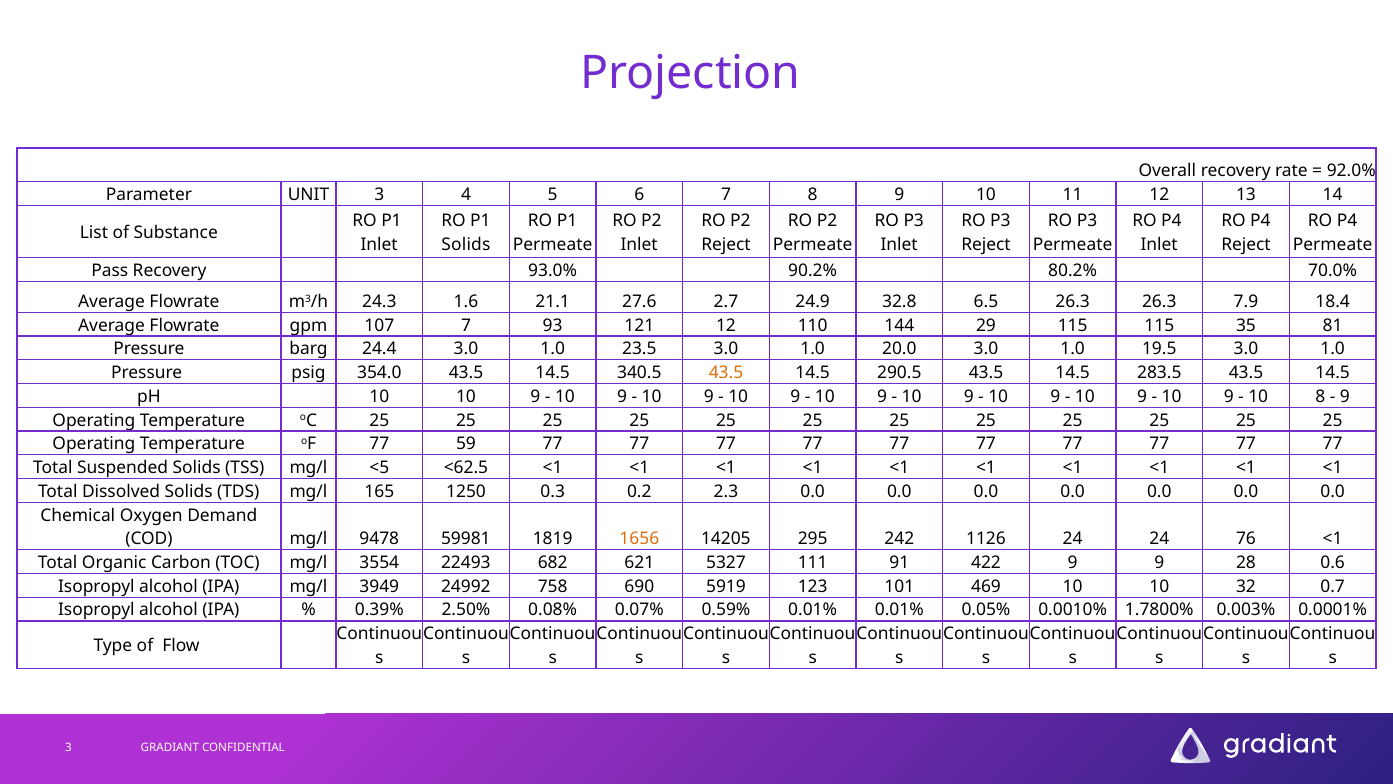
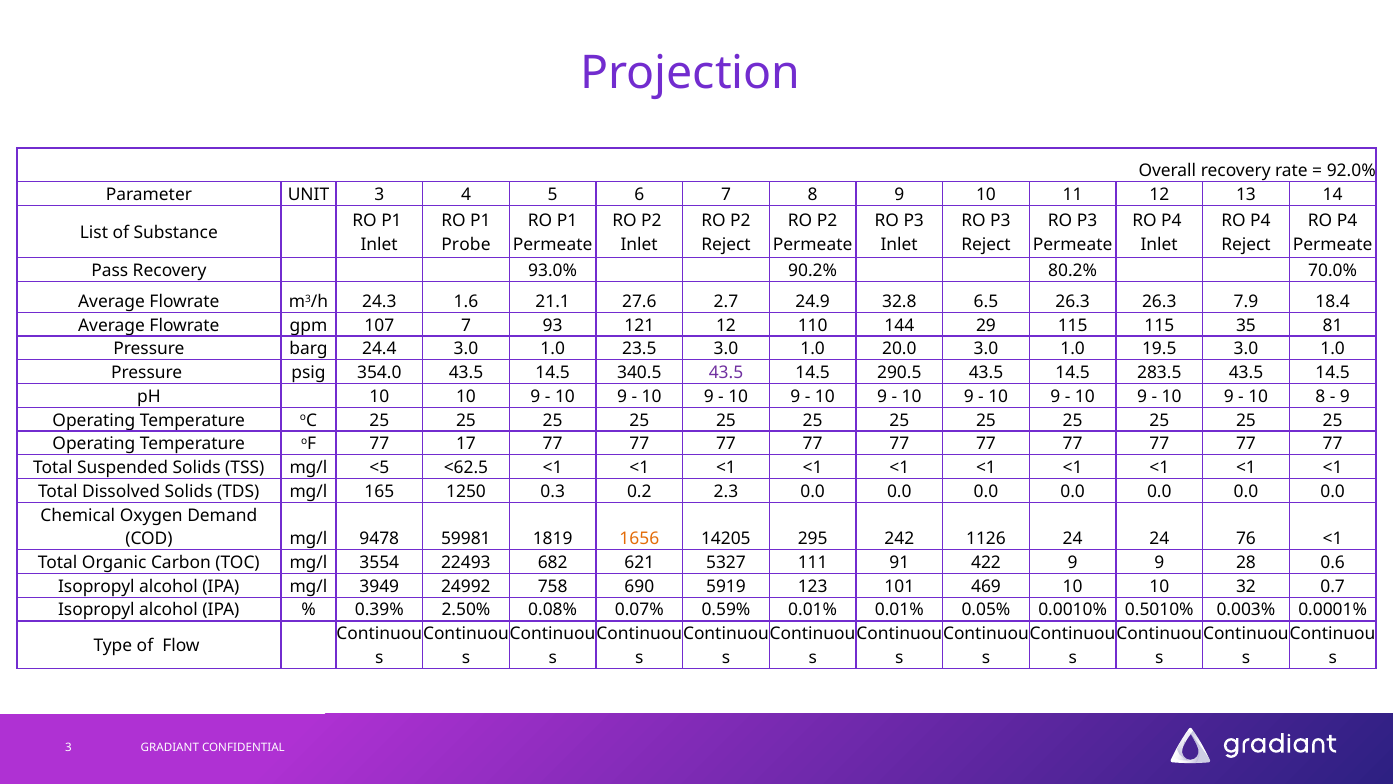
Solids at (466, 244): Solids -> Probe
43.5 at (726, 373) colour: orange -> purple
59: 59 -> 17
1.7800%: 1.7800% -> 0.5010%
